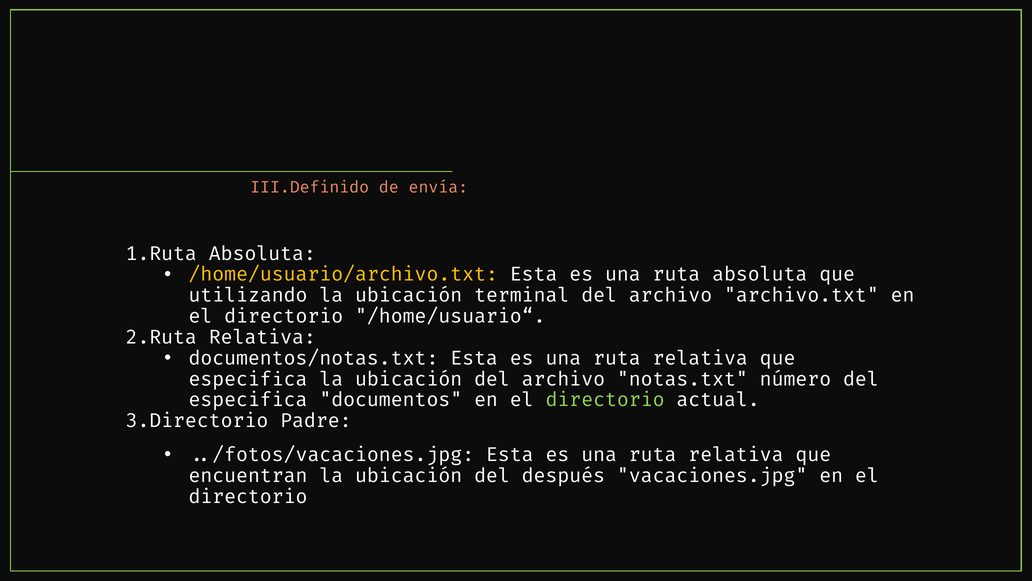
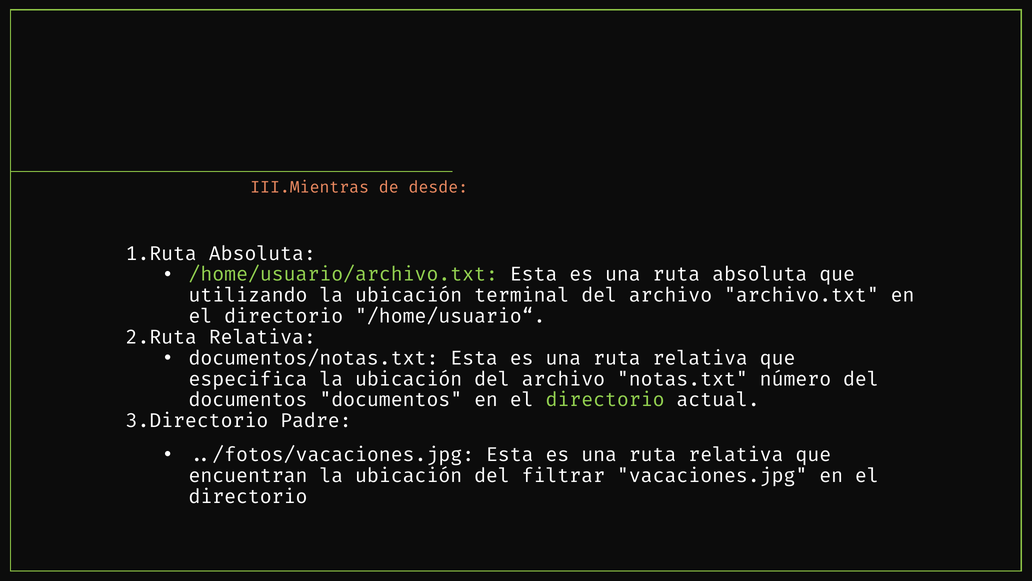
III.Definido: III.Definido -> III.Mientras
envía: envía -> desde
/home/usuario/archivo.txt colour: yellow -> light green
especifica at (248, 400): especifica -> documentos
después: después -> filtrar
